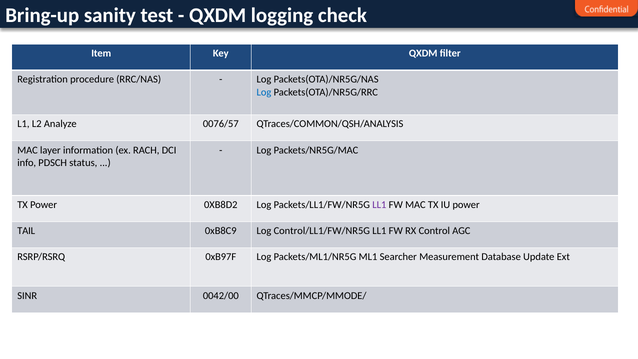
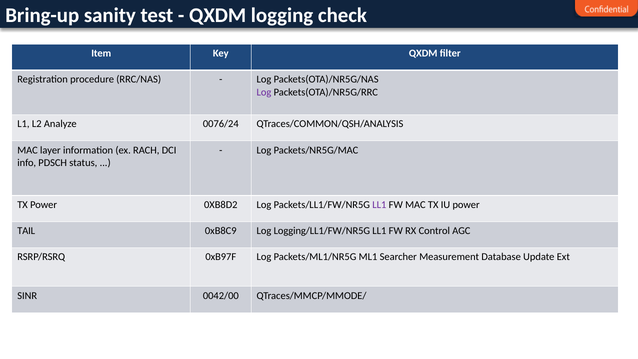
Log at (264, 92) colour: blue -> purple
0076/57: 0076/57 -> 0076/24
Control/LL1/FW/NR5G: Control/LL1/FW/NR5G -> Logging/LL1/FW/NR5G
